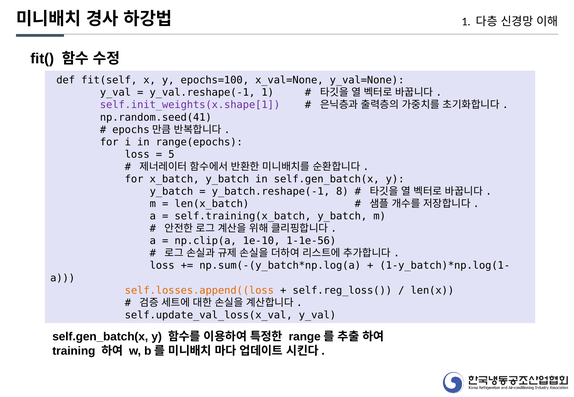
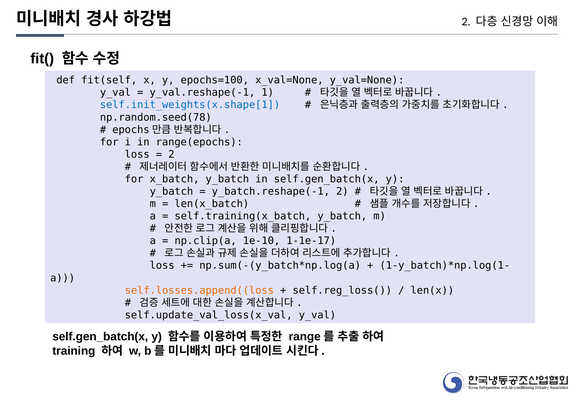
1 at (466, 22): 1 -> 2
self.init_weights(x.shape[1 colour: purple -> blue
np.random.seed(41: np.random.seed(41 -> np.random.seed(78
5 at (171, 155): 5 -> 2
y_batch.reshape(-1 8: 8 -> 2
1-1e-56: 1-1e-56 -> 1-1e-17
